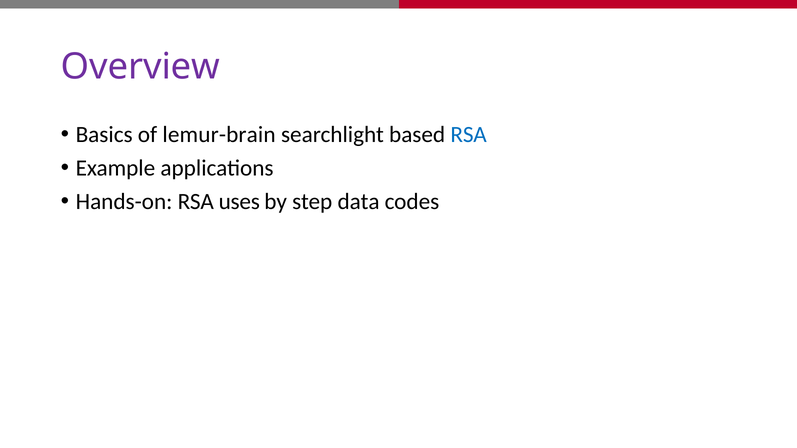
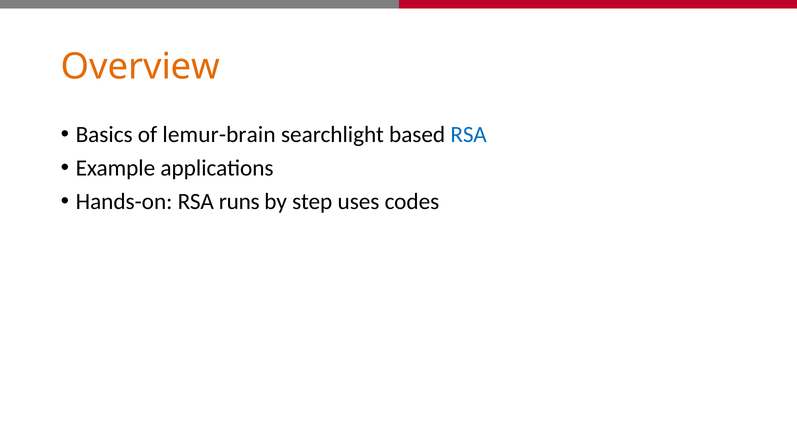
Overview colour: purple -> orange
uses: uses -> runs
data: data -> uses
